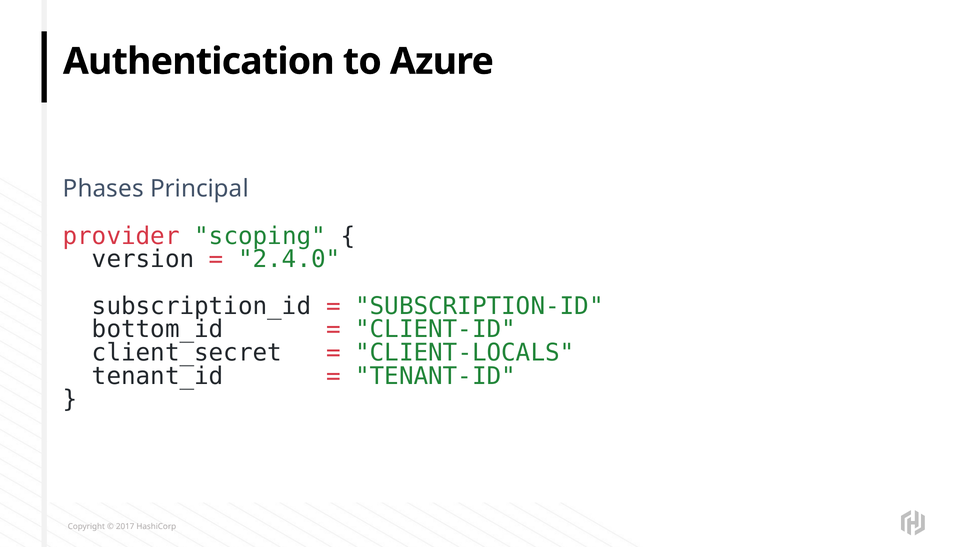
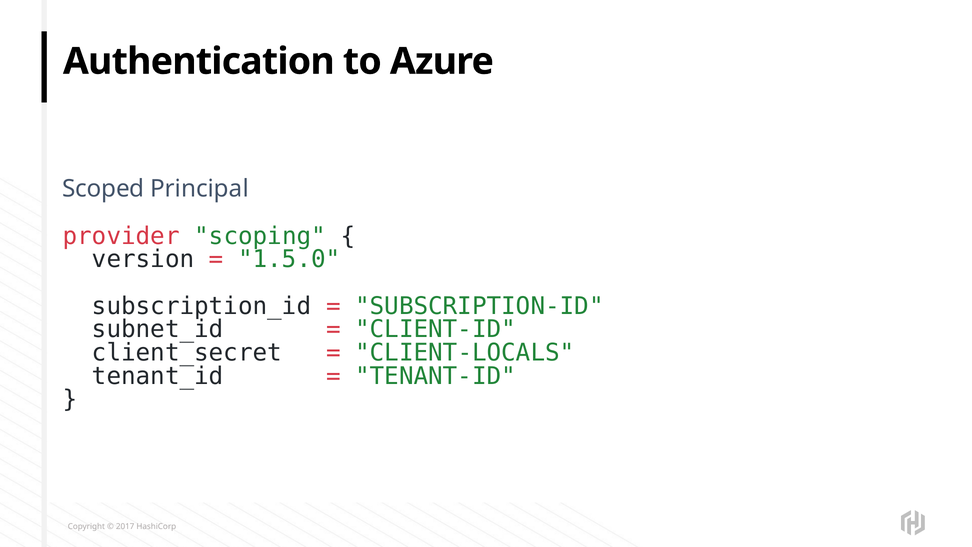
Phases: Phases -> Scoped
2.4.0: 2.4.0 -> 1.5.0
bottom_id: bottom_id -> subnet_id
